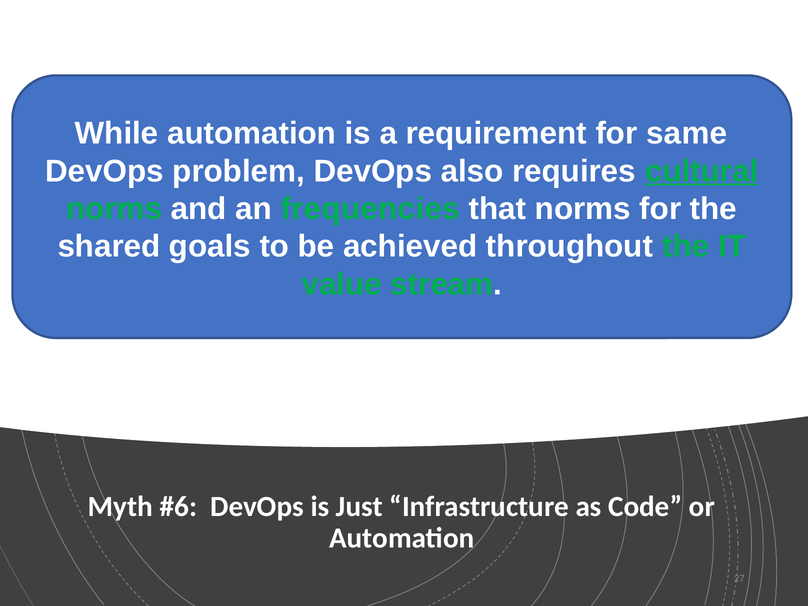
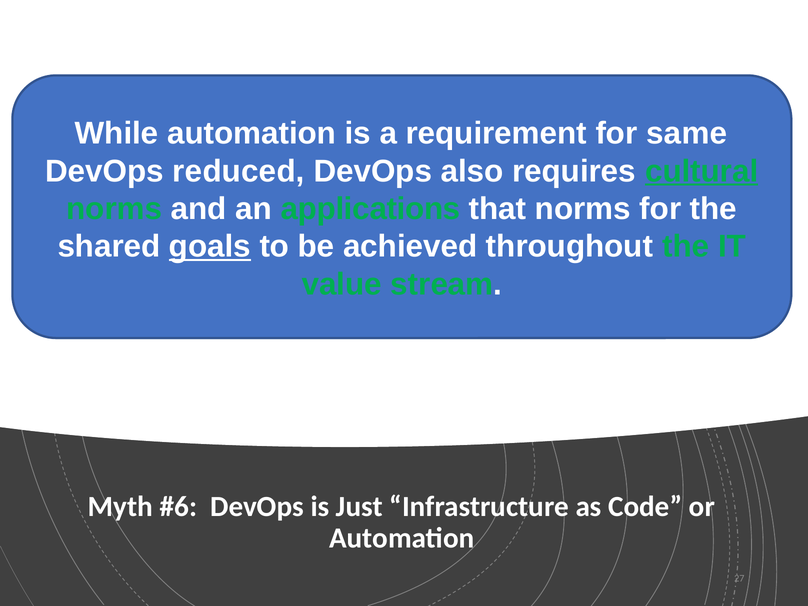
problem: problem -> reduced
frequencies: frequencies -> applications
goals underline: none -> present
